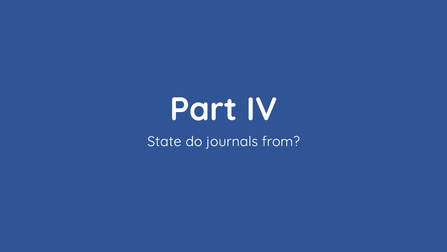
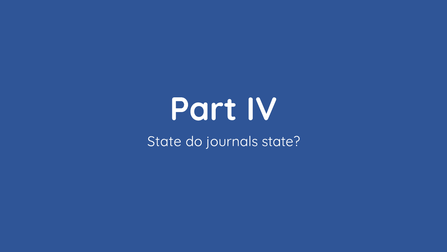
journals from: from -> state
